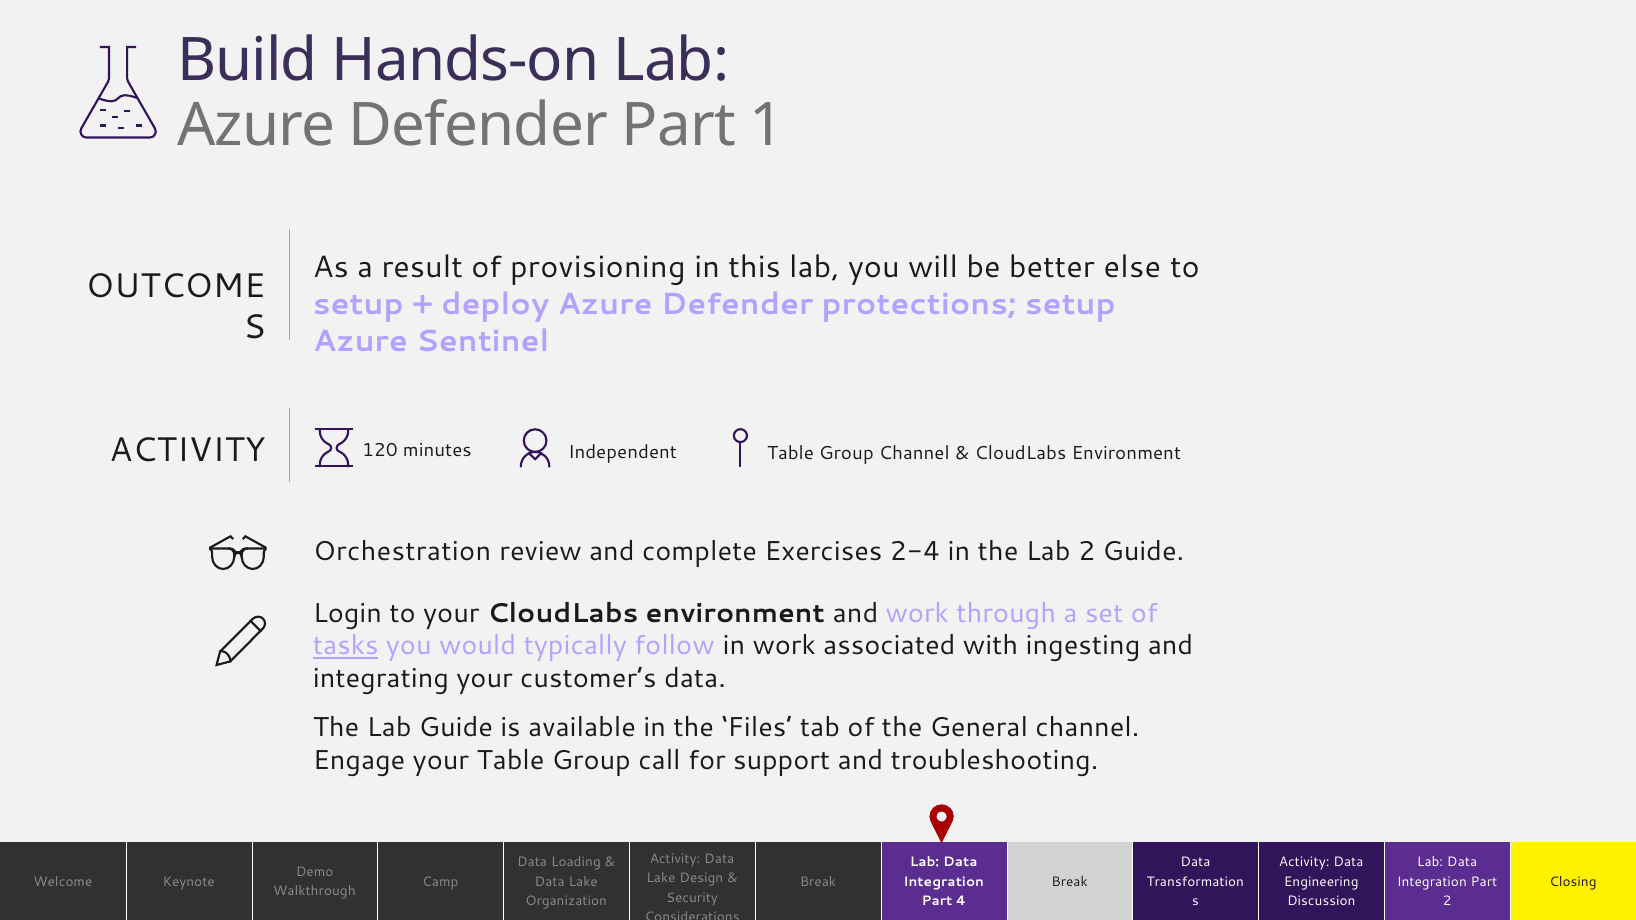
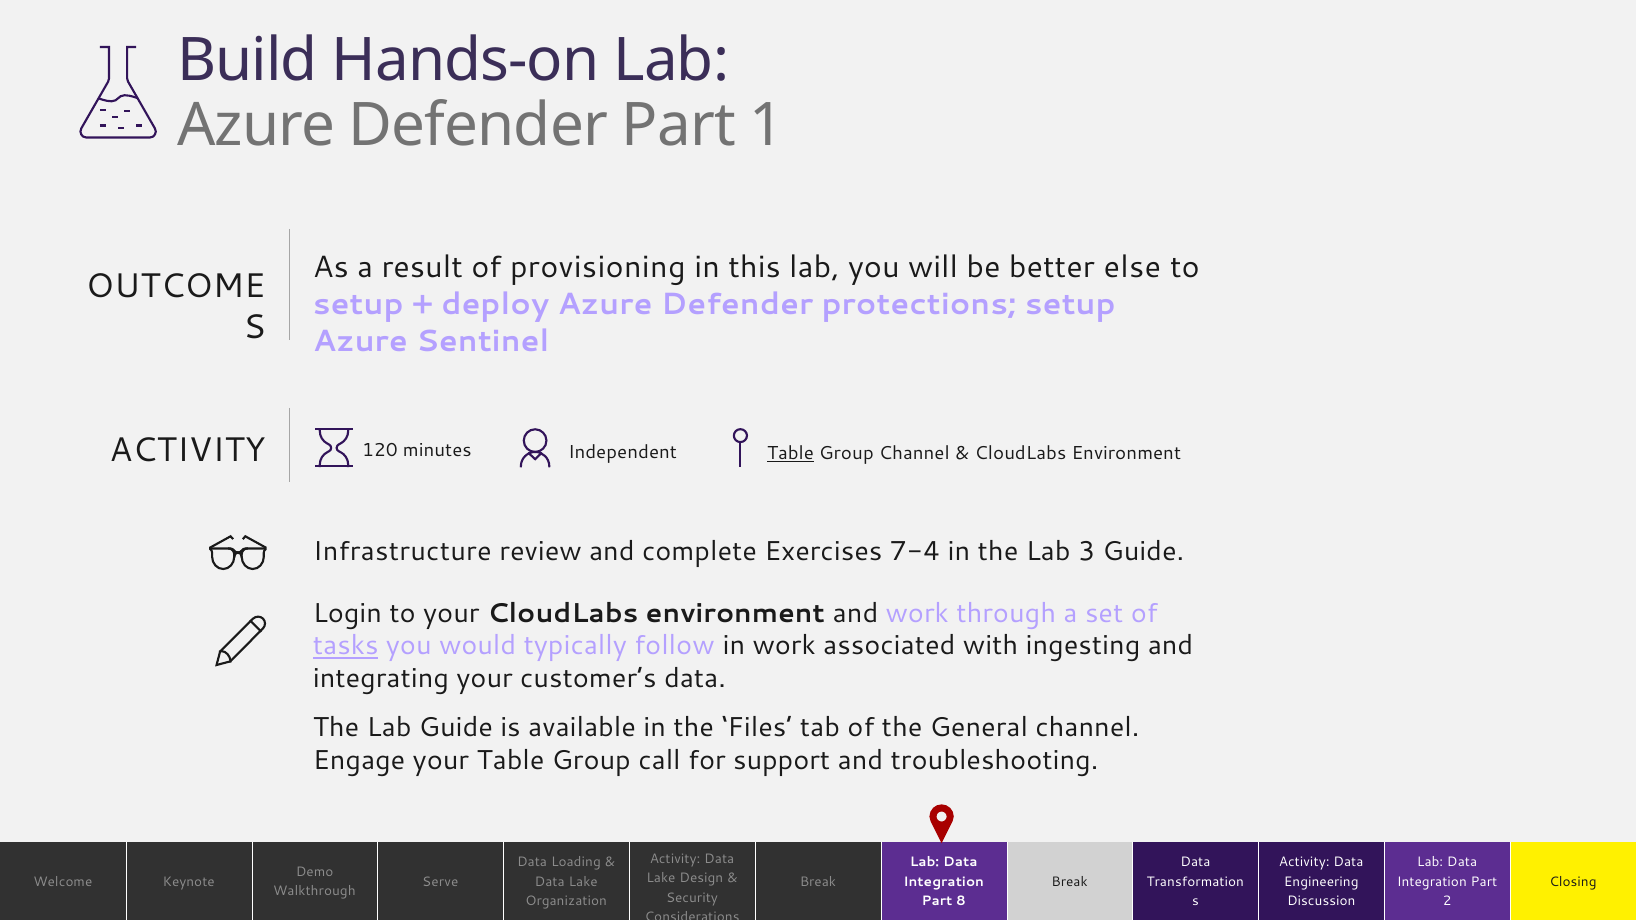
Table at (790, 453) underline: none -> present
Orchestration: Orchestration -> Infrastructure
2-4: 2-4 -> 7-4
Lab 2: 2 -> 3
Camp: Camp -> Serve
4: 4 -> 8
